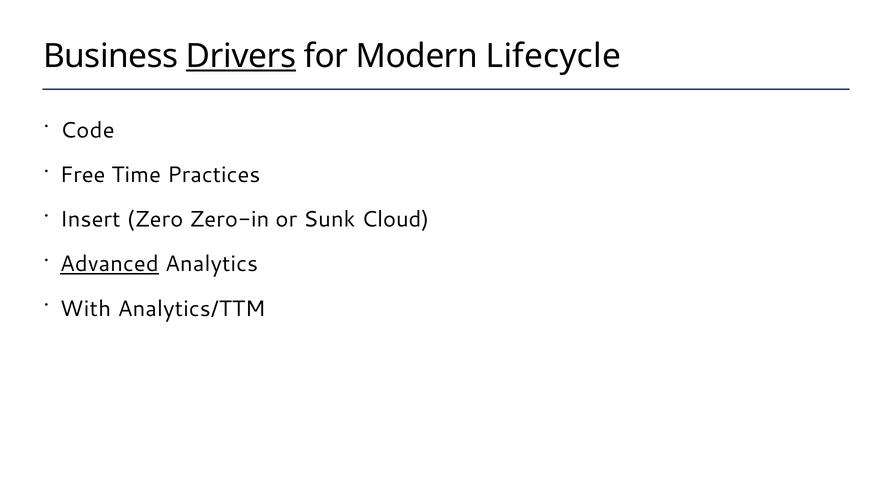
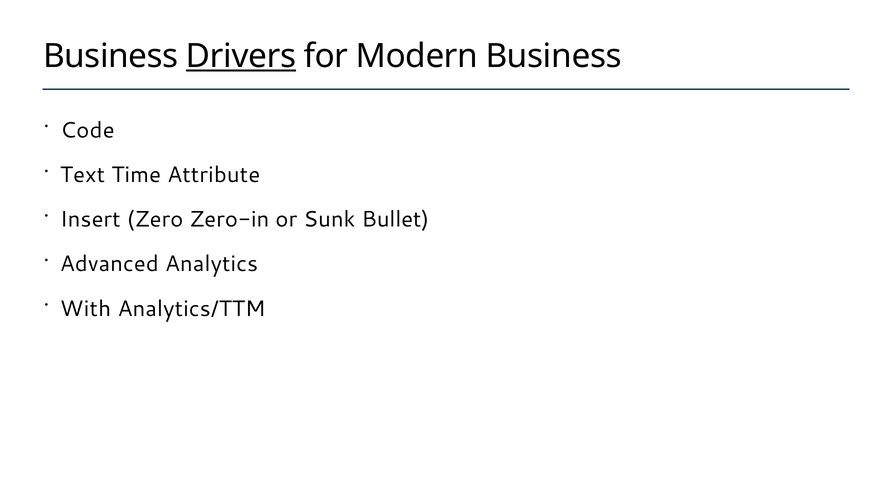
Modern Lifecycle: Lifecycle -> Business
Free: Free -> Text
Practices: Practices -> Attribute
Cloud: Cloud -> Bullet
Advanced underline: present -> none
